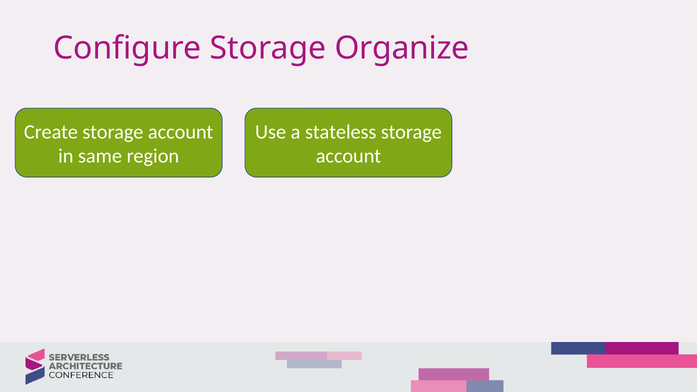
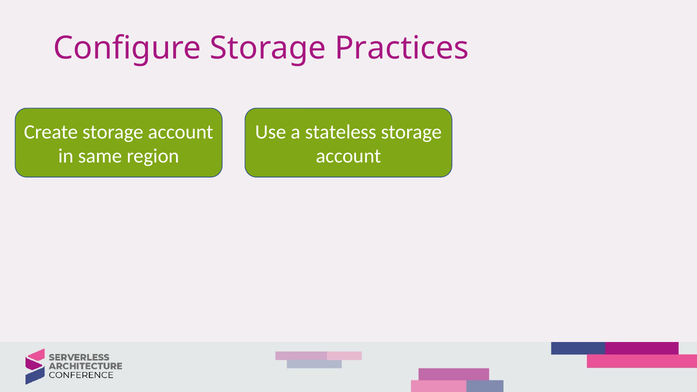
Organize: Organize -> Practices
